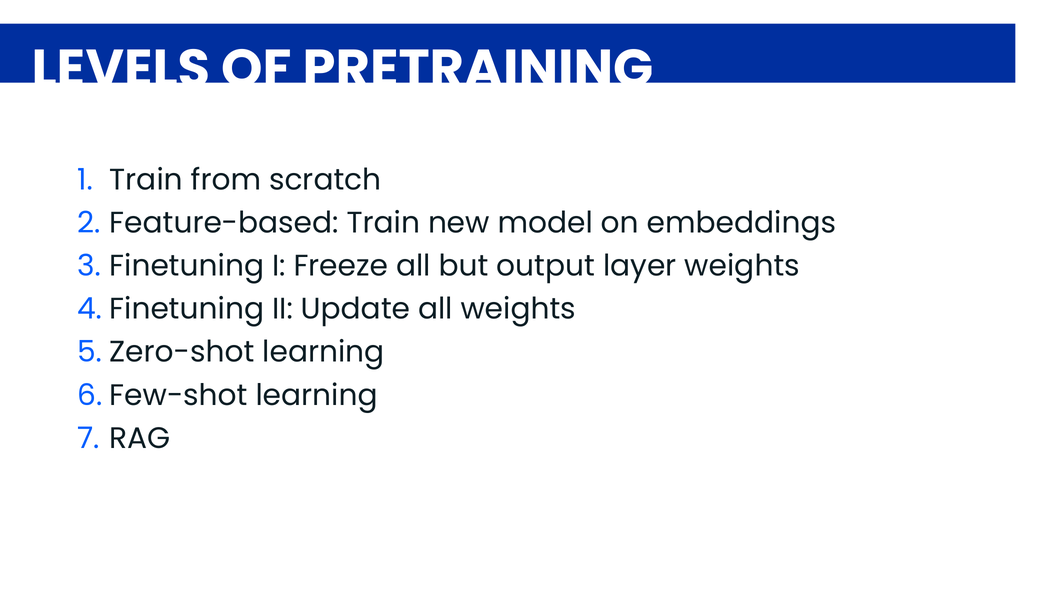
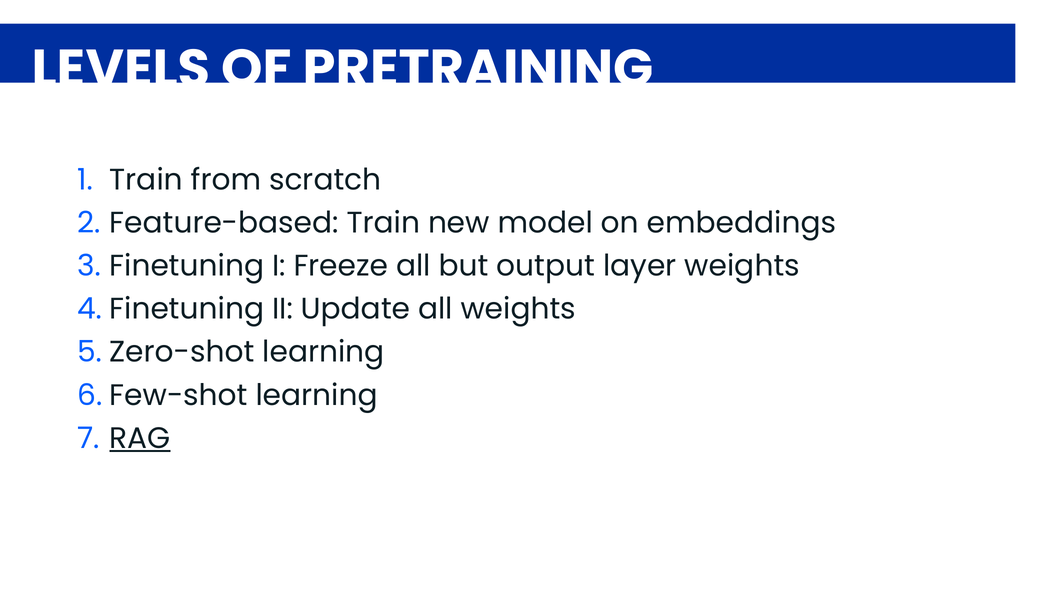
RAG underline: none -> present
